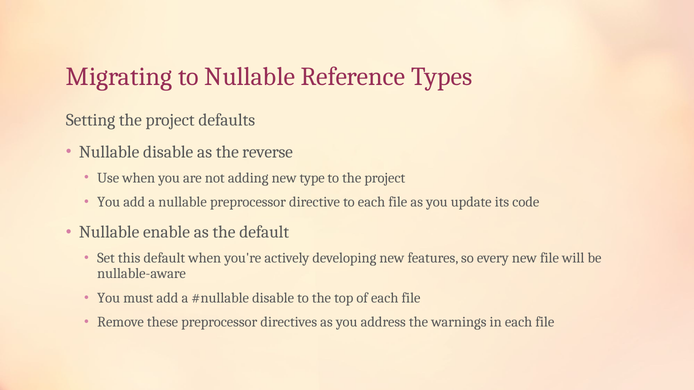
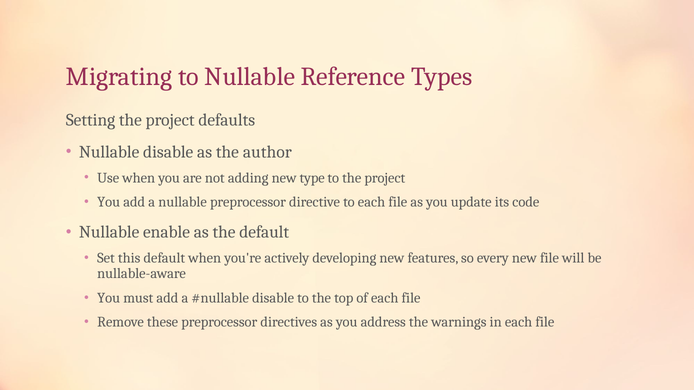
reverse: reverse -> author
